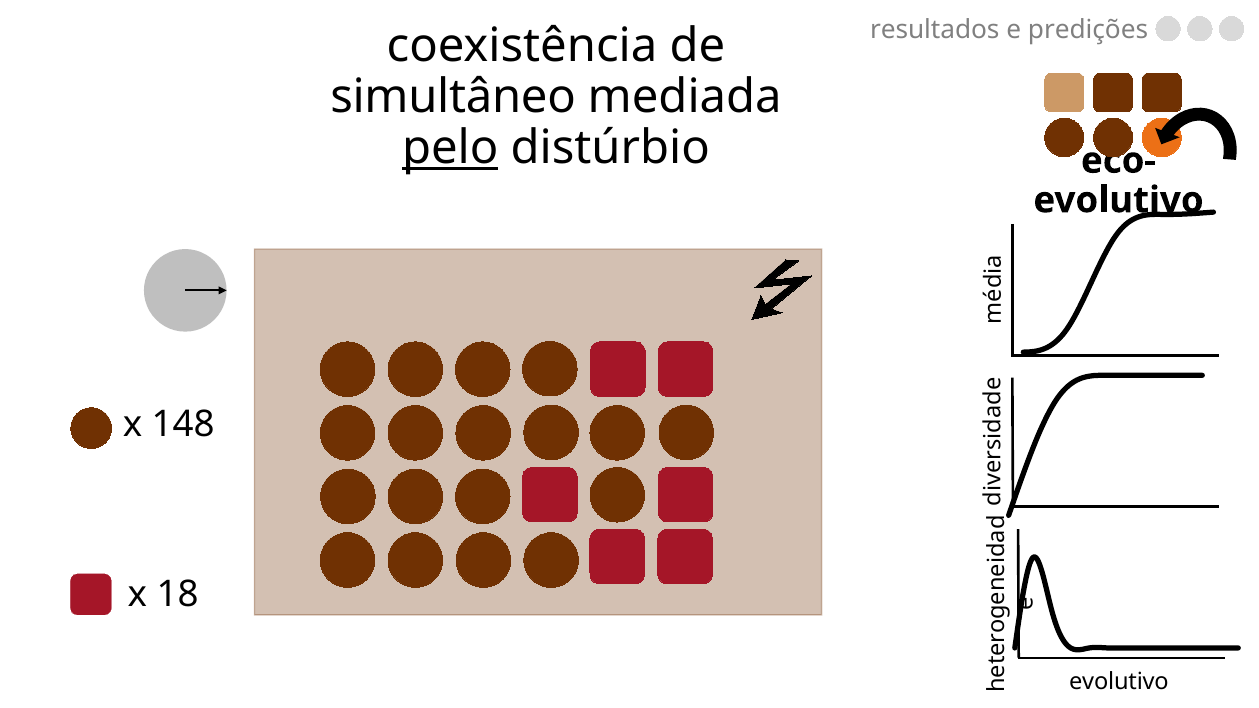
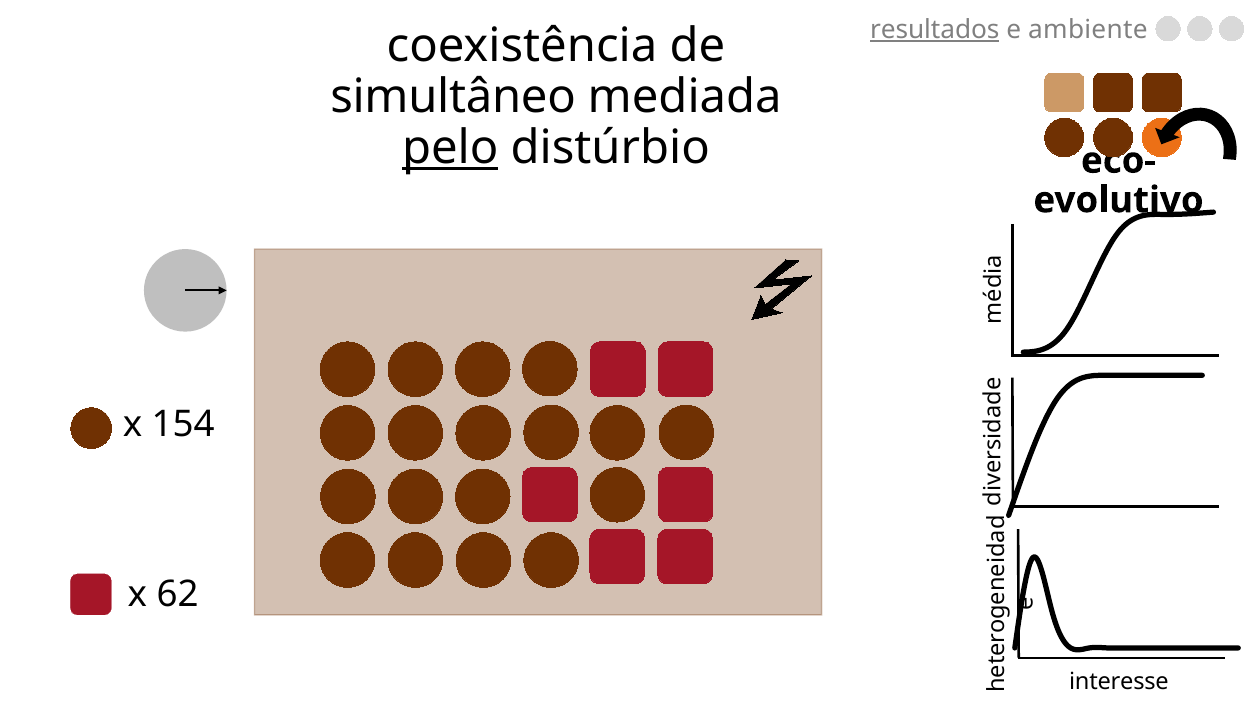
resultados underline: none -> present
predições: predições -> ambiente
148: 148 -> 154
18: 18 -> 62
evolutivo at (1119, 682): evolutivo -> interesse
